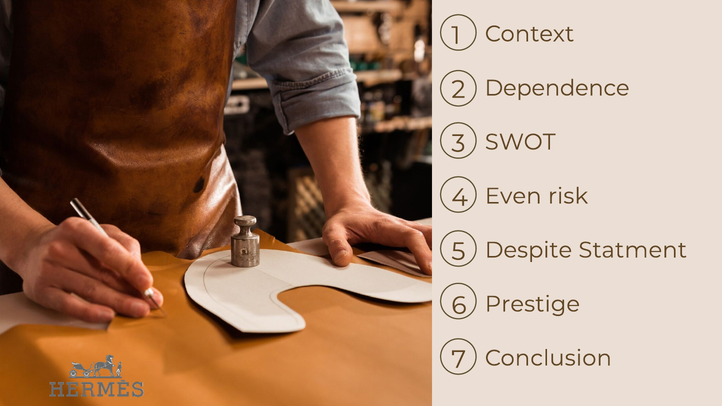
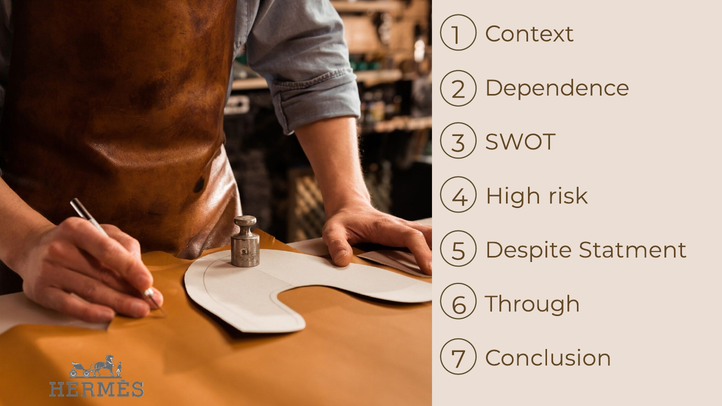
Even: Even -> High
Prestige: Prestige -> Through
